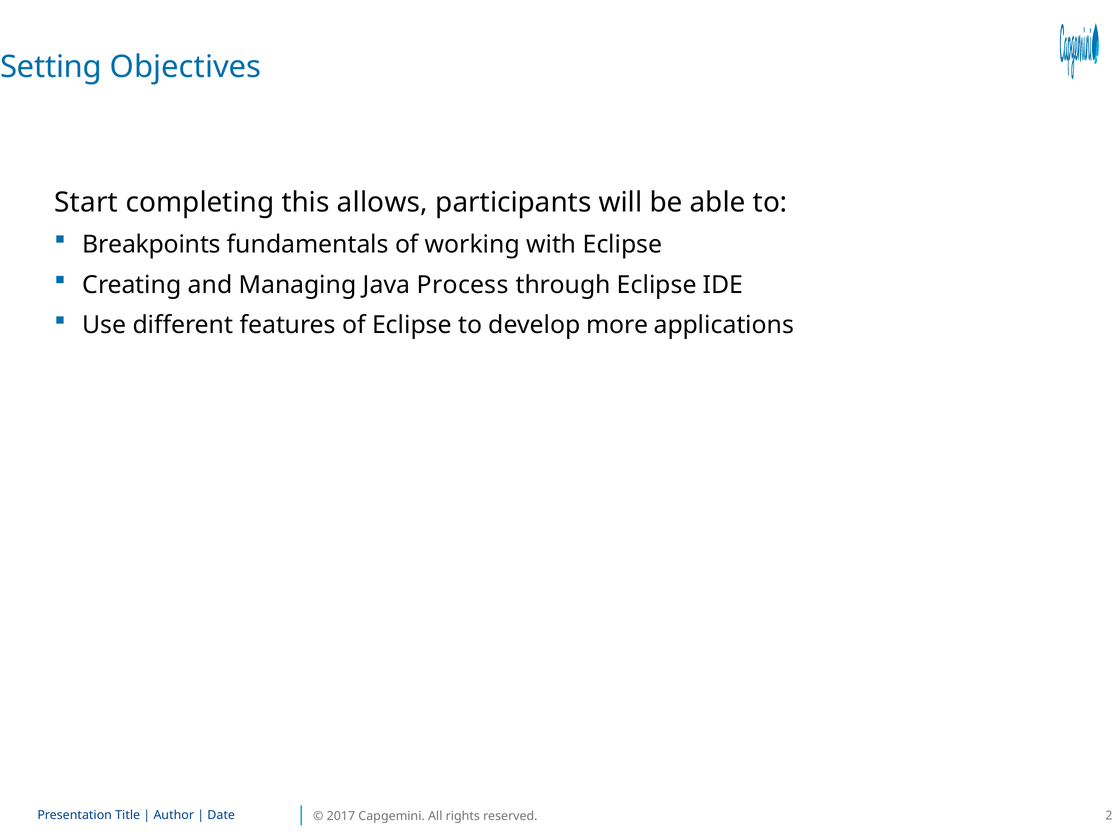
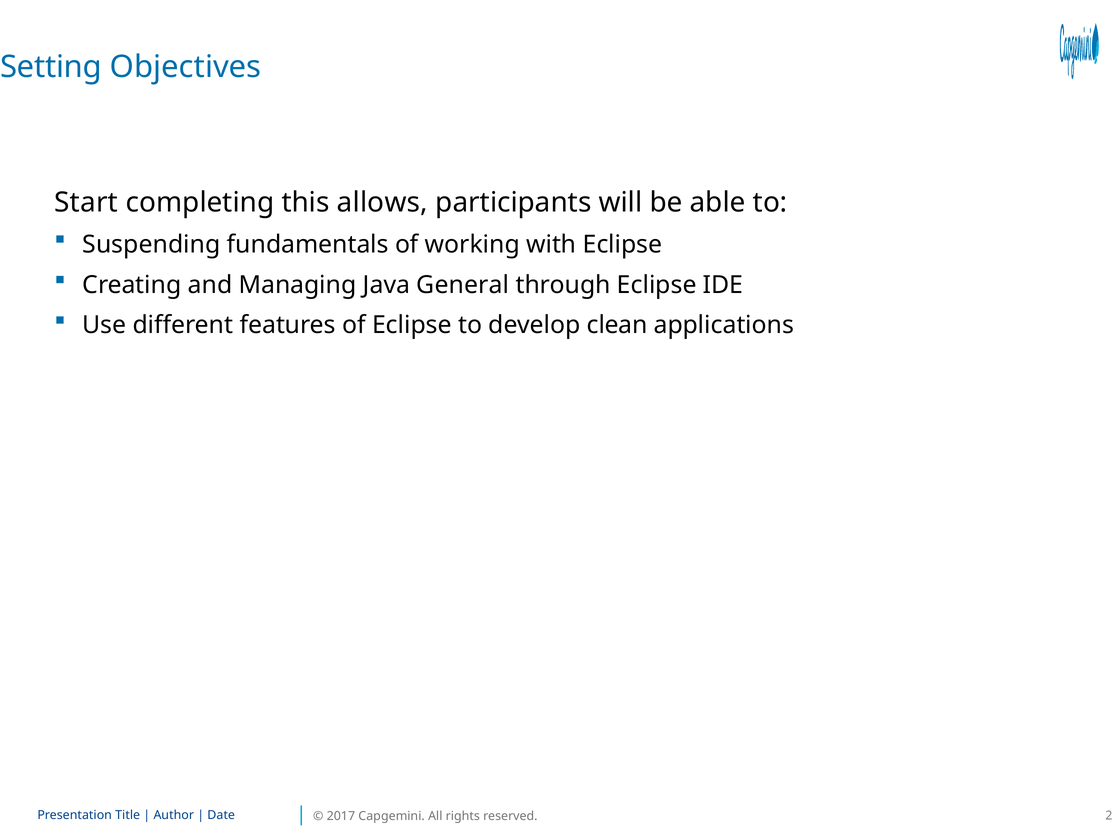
Breakpoints: Breakpoints -> Suspending
Process: Process -> General
more: more -> clean
